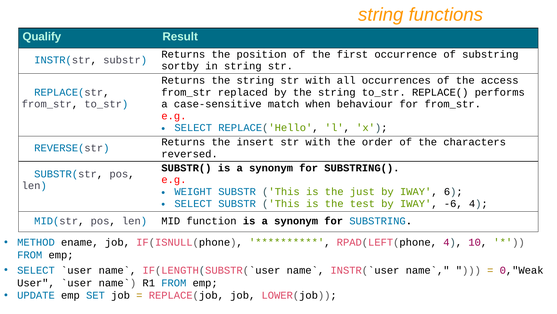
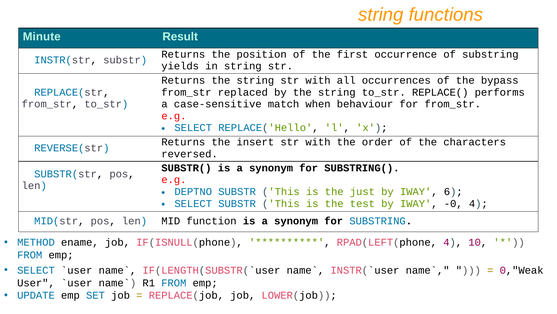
Qualify: Qualify -> Minute
sortby: sortby -> yields
access: access -> bypass
WEIGHT: WEIGHT -> DEPTNO
-6: -6 -> -0
